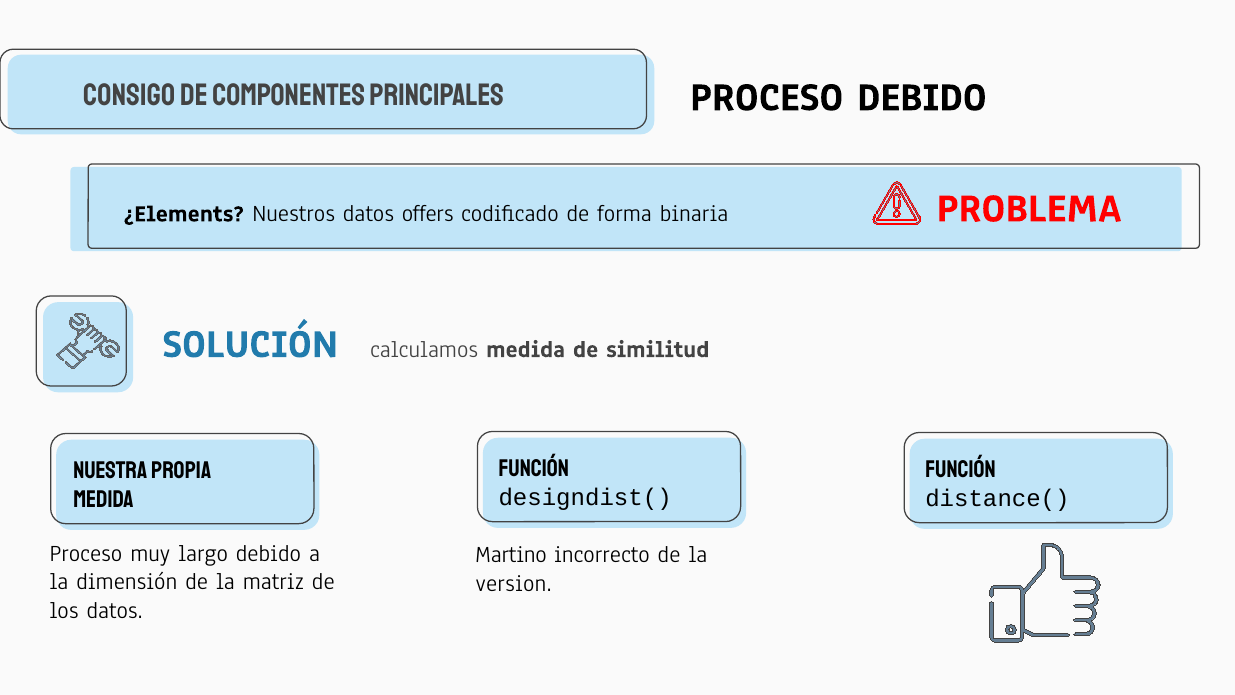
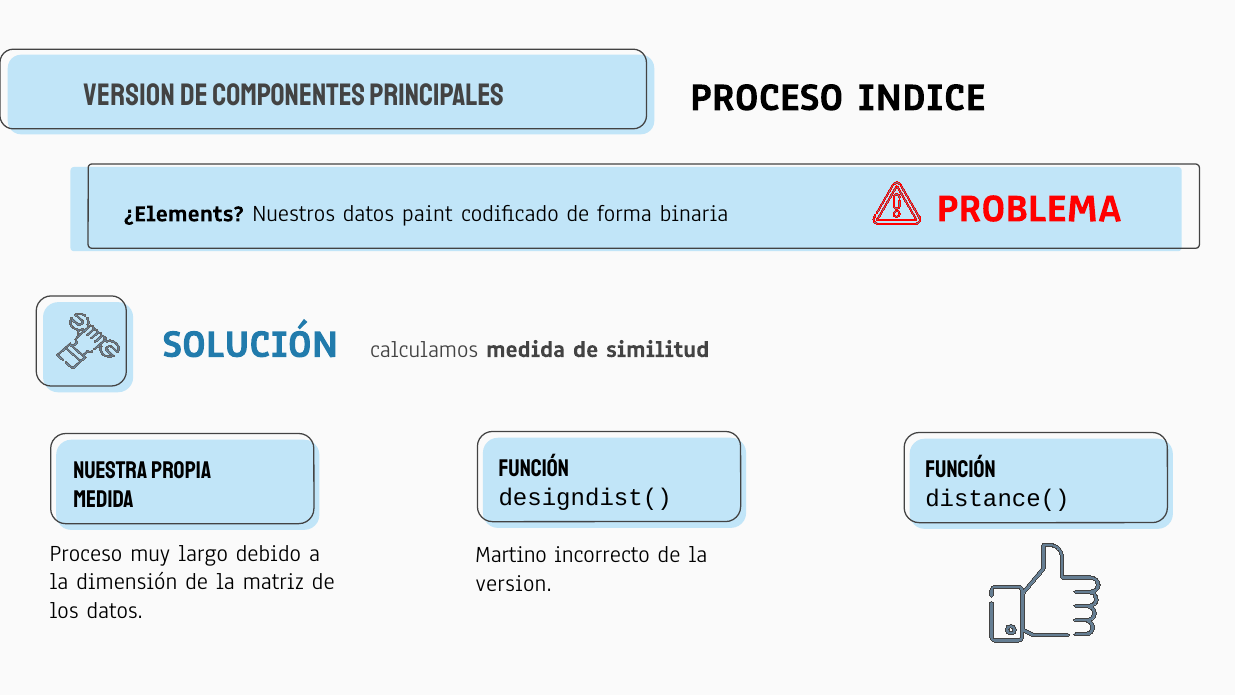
PROCESO DEBIDO: DEBIDO -> INDICE
CONSIGO at (129, 96): CONSIGO -> VERSION
offers: offers -> paint
